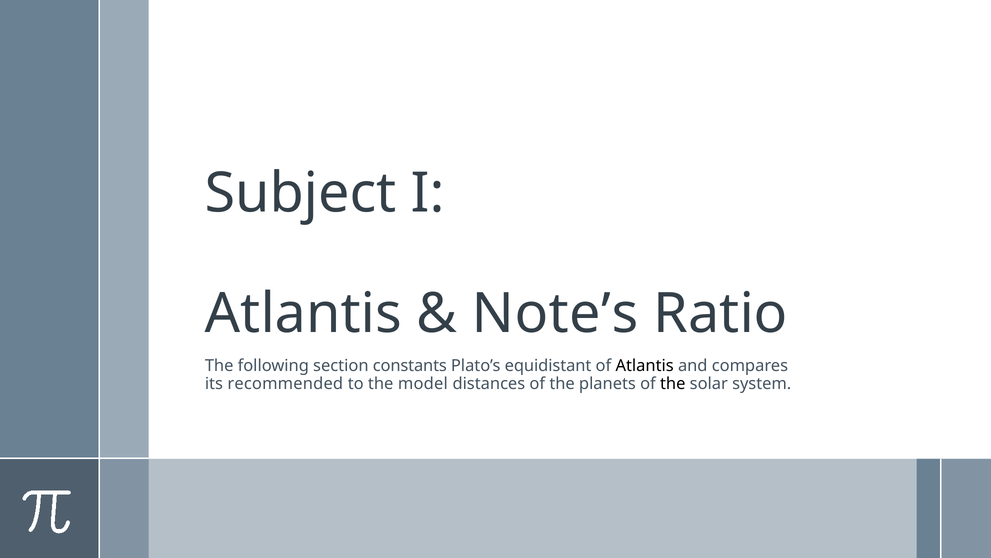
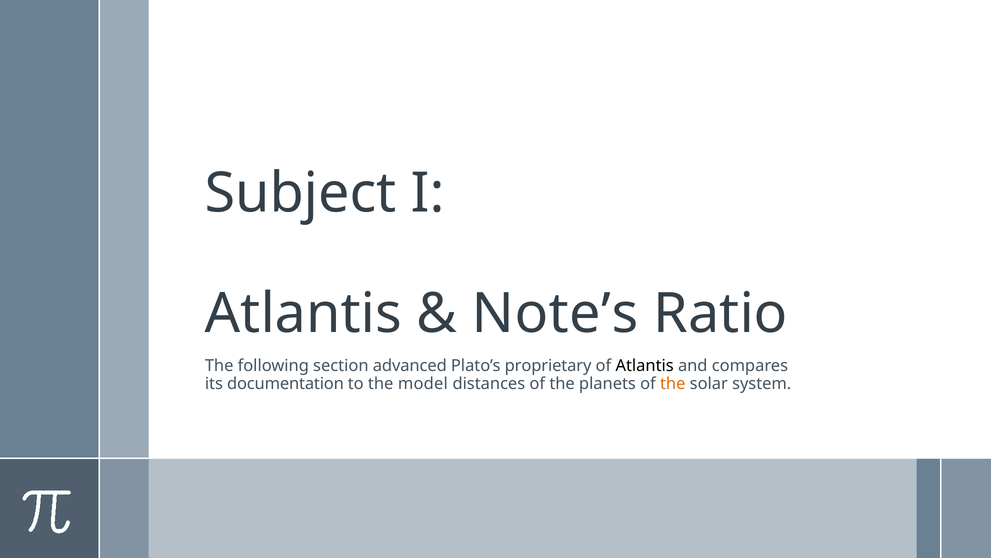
constants: constants -> advanced
equidistant: equidistant -> proprietary
recommended: recommended -> documentation
the at (673, 384) colour: black -> orange
